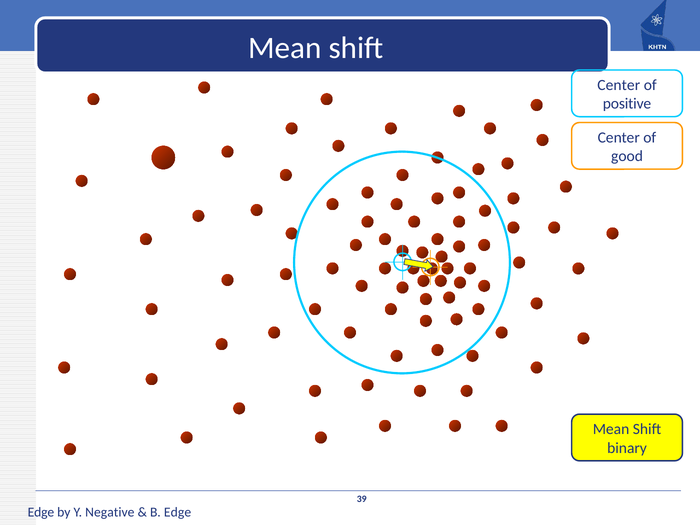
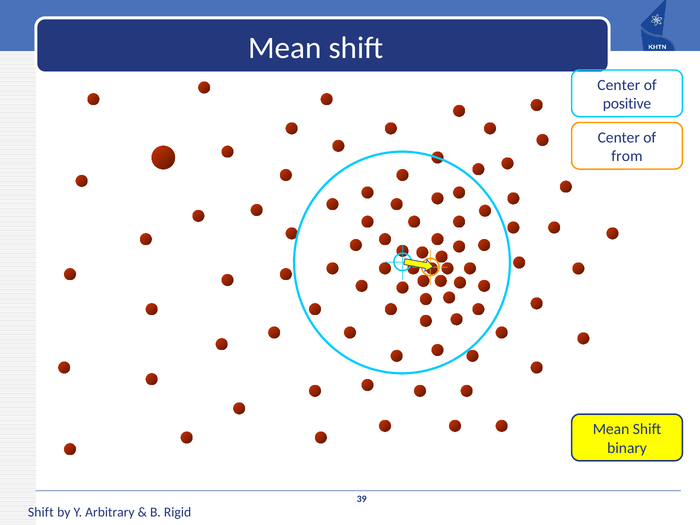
good: good -> from
Edge at (41, 512): Edge -> Shift
Negative: Negative -> Arbitrary
B Edge: Edge -> Rigid
